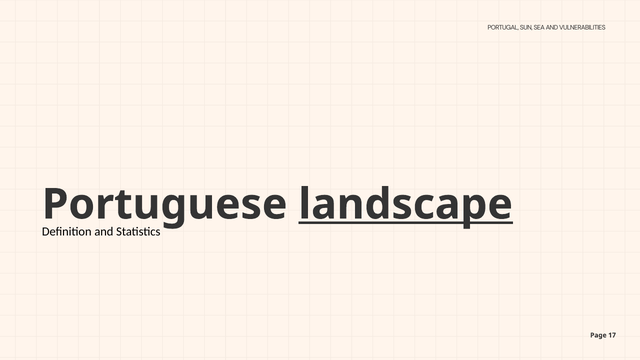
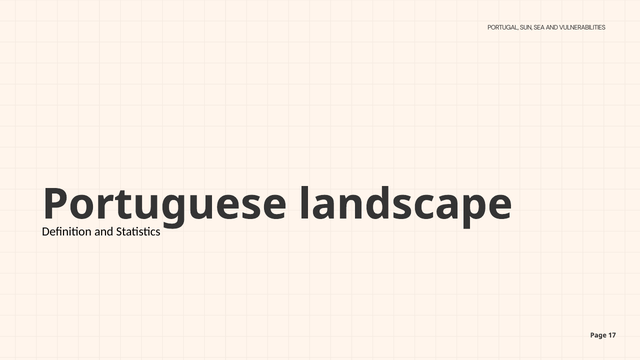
landscape underline: present -> none
